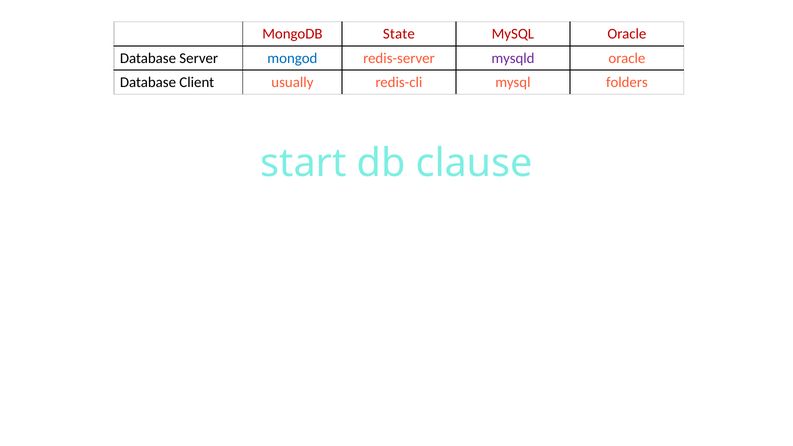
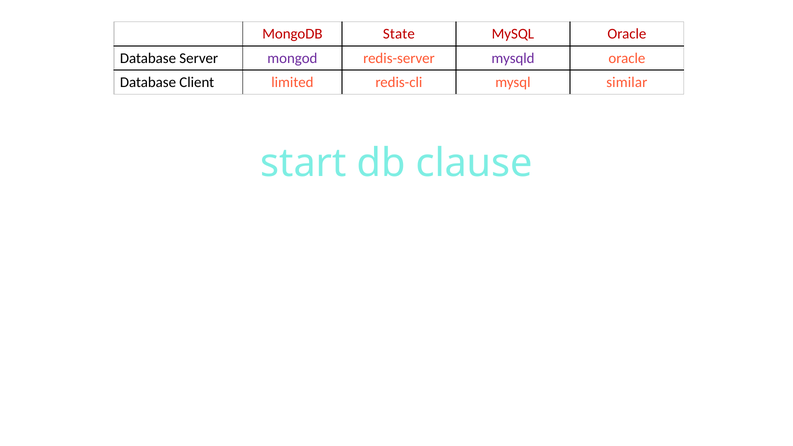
mongod colour: blue -> purple
usually: usually -> limited
folders: folders -> similar
